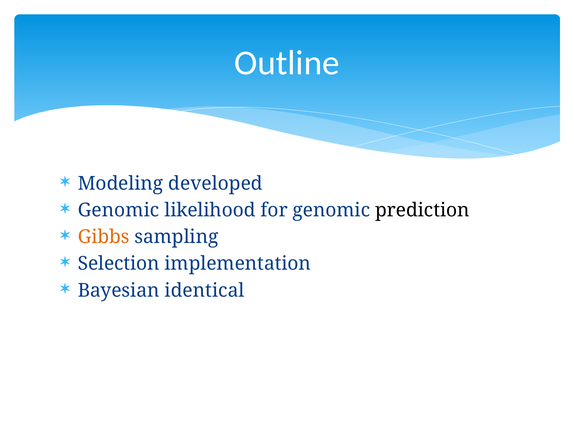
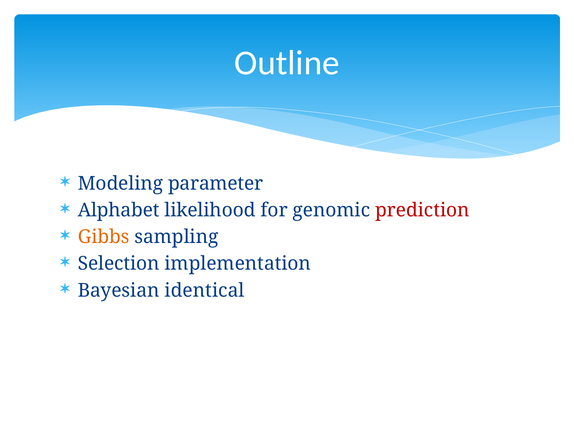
developed: developed -> parameter
Genomic at (119, 210): Genomic -> Alphabet
prediction colour: black -> red
